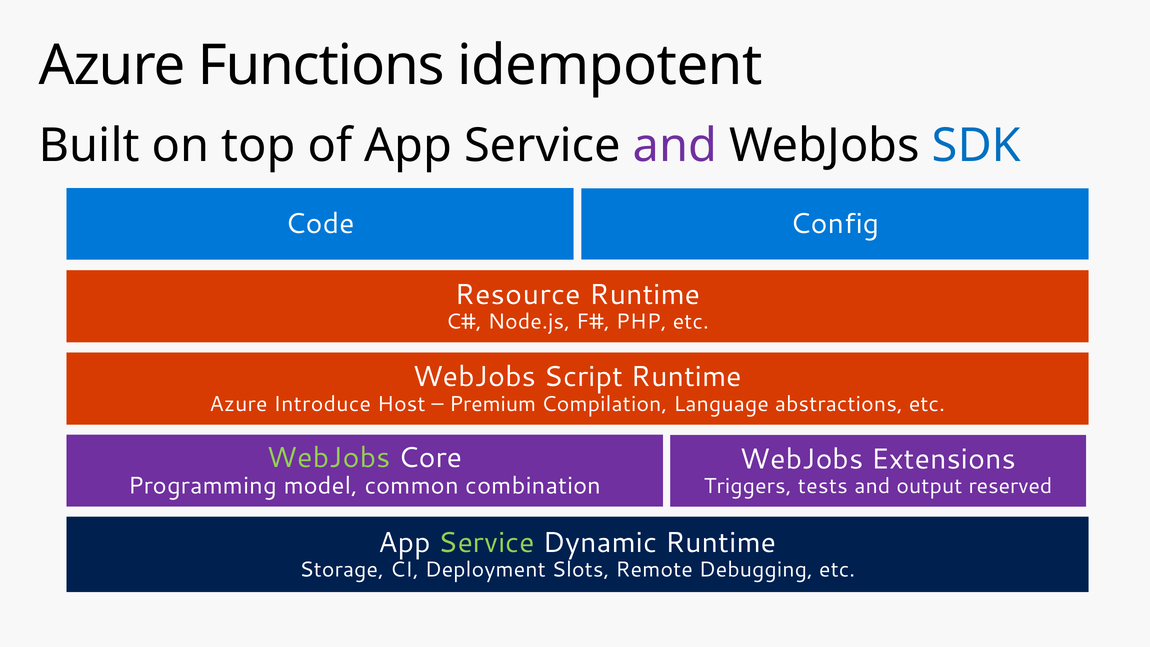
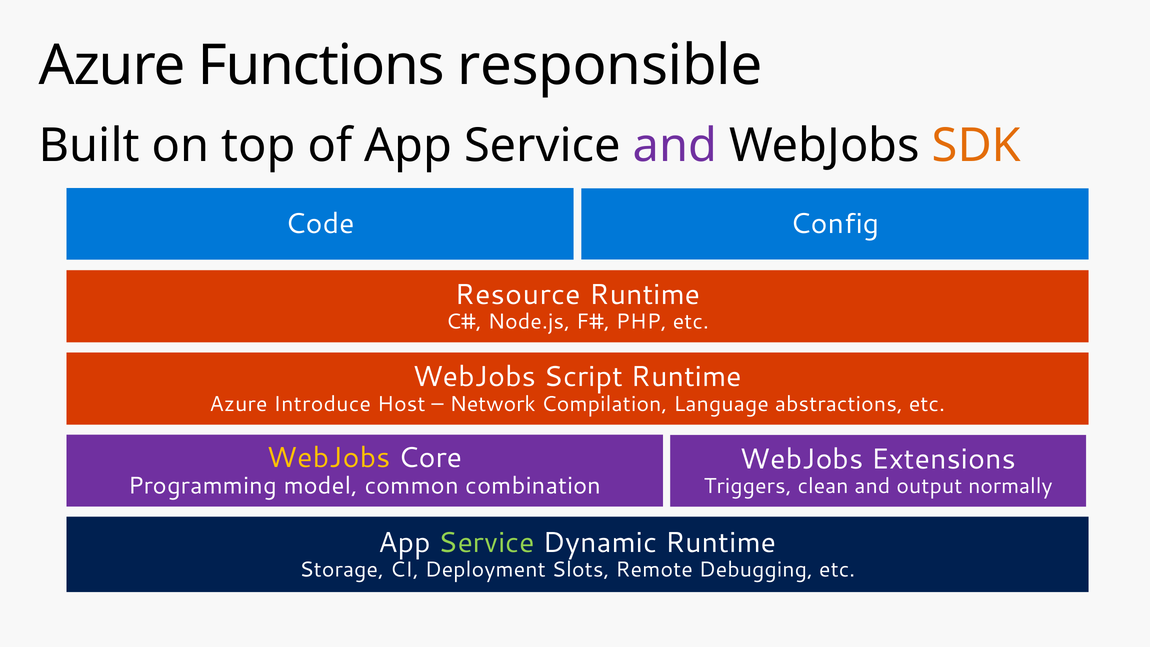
idempotent: idempotent -> responsible
SDK colour: blue -> orange
Premium: Premium -> Network
WebJobs at (329, 457) colour: light green -> yellow
tests: tests -> clean
reserved: reserved -> normally
